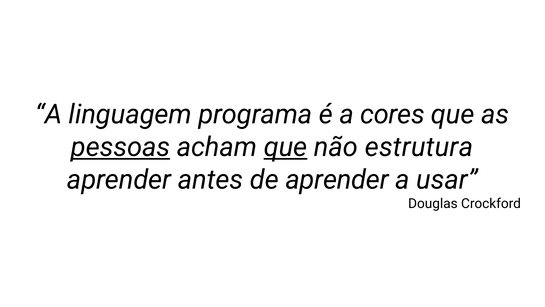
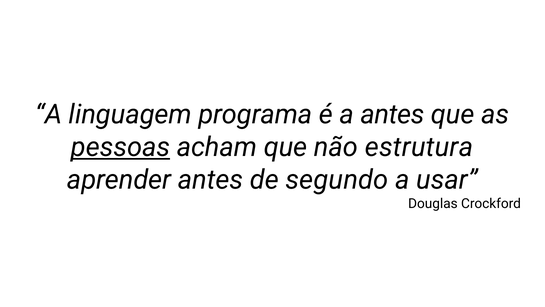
a cores: cores -> antes
que at (286, 147) underline: present -> none
de aprender: aprender -> segundo
